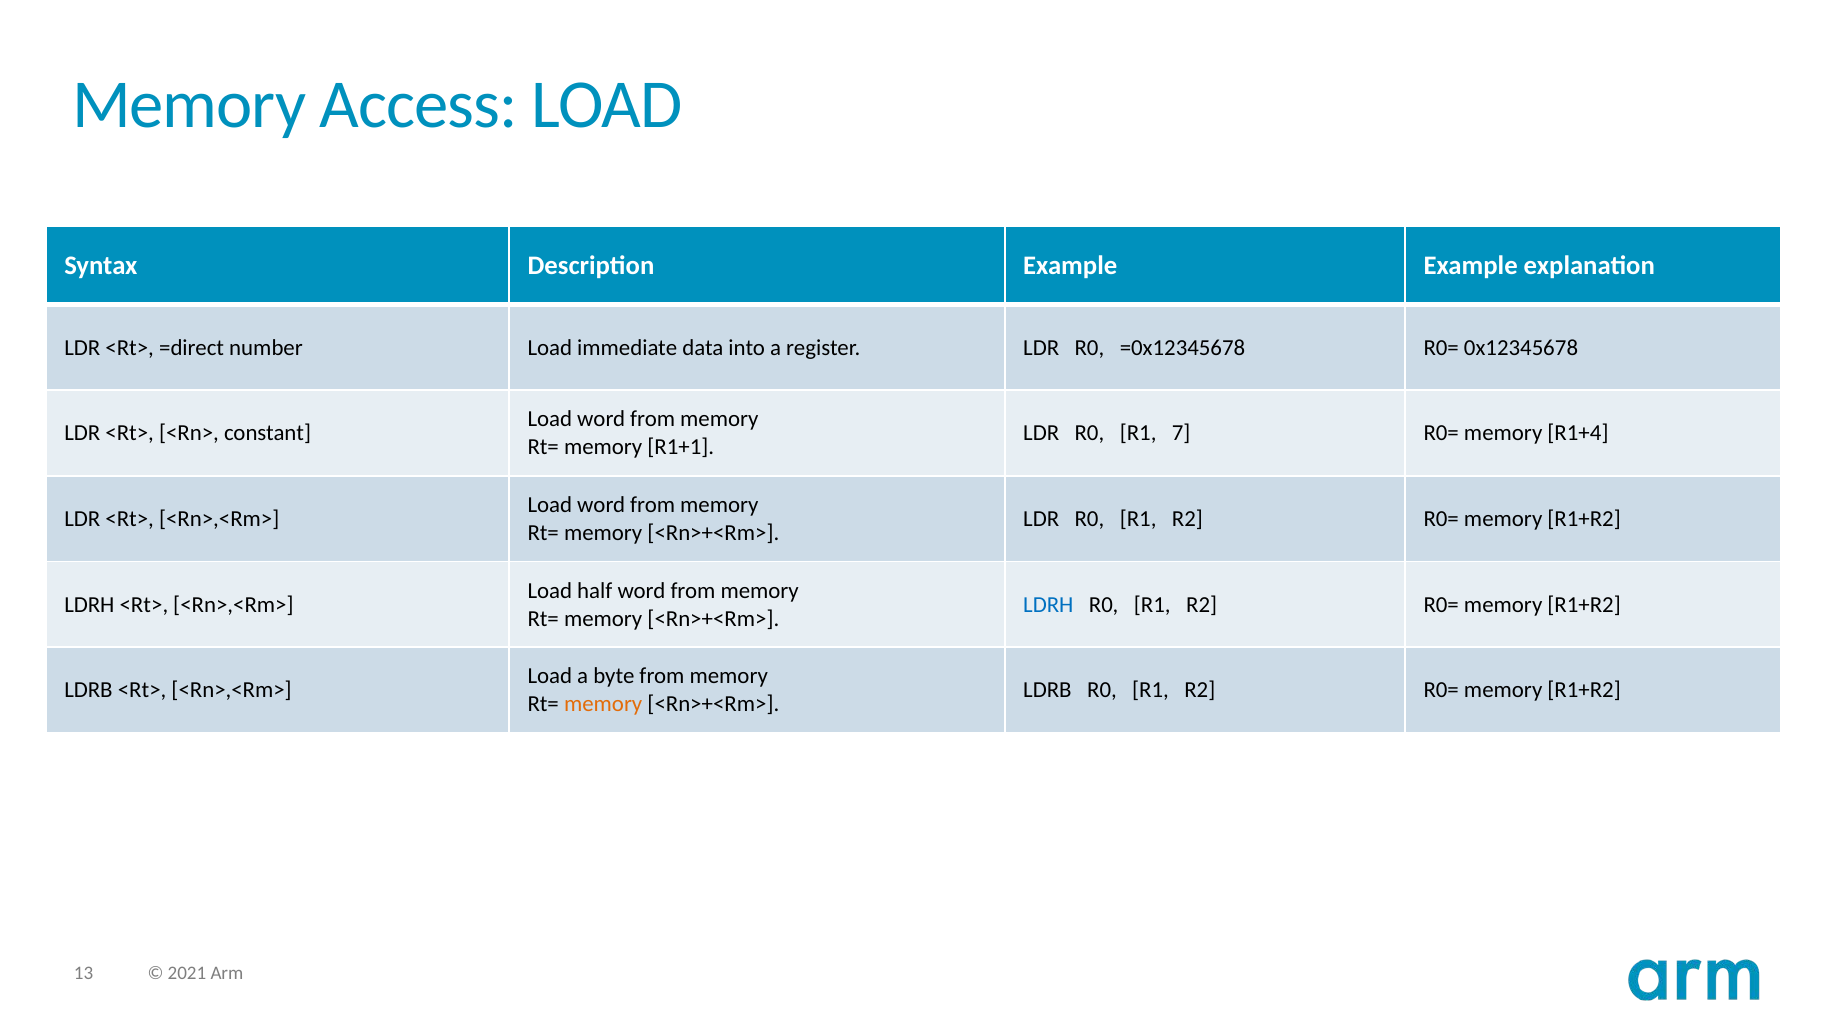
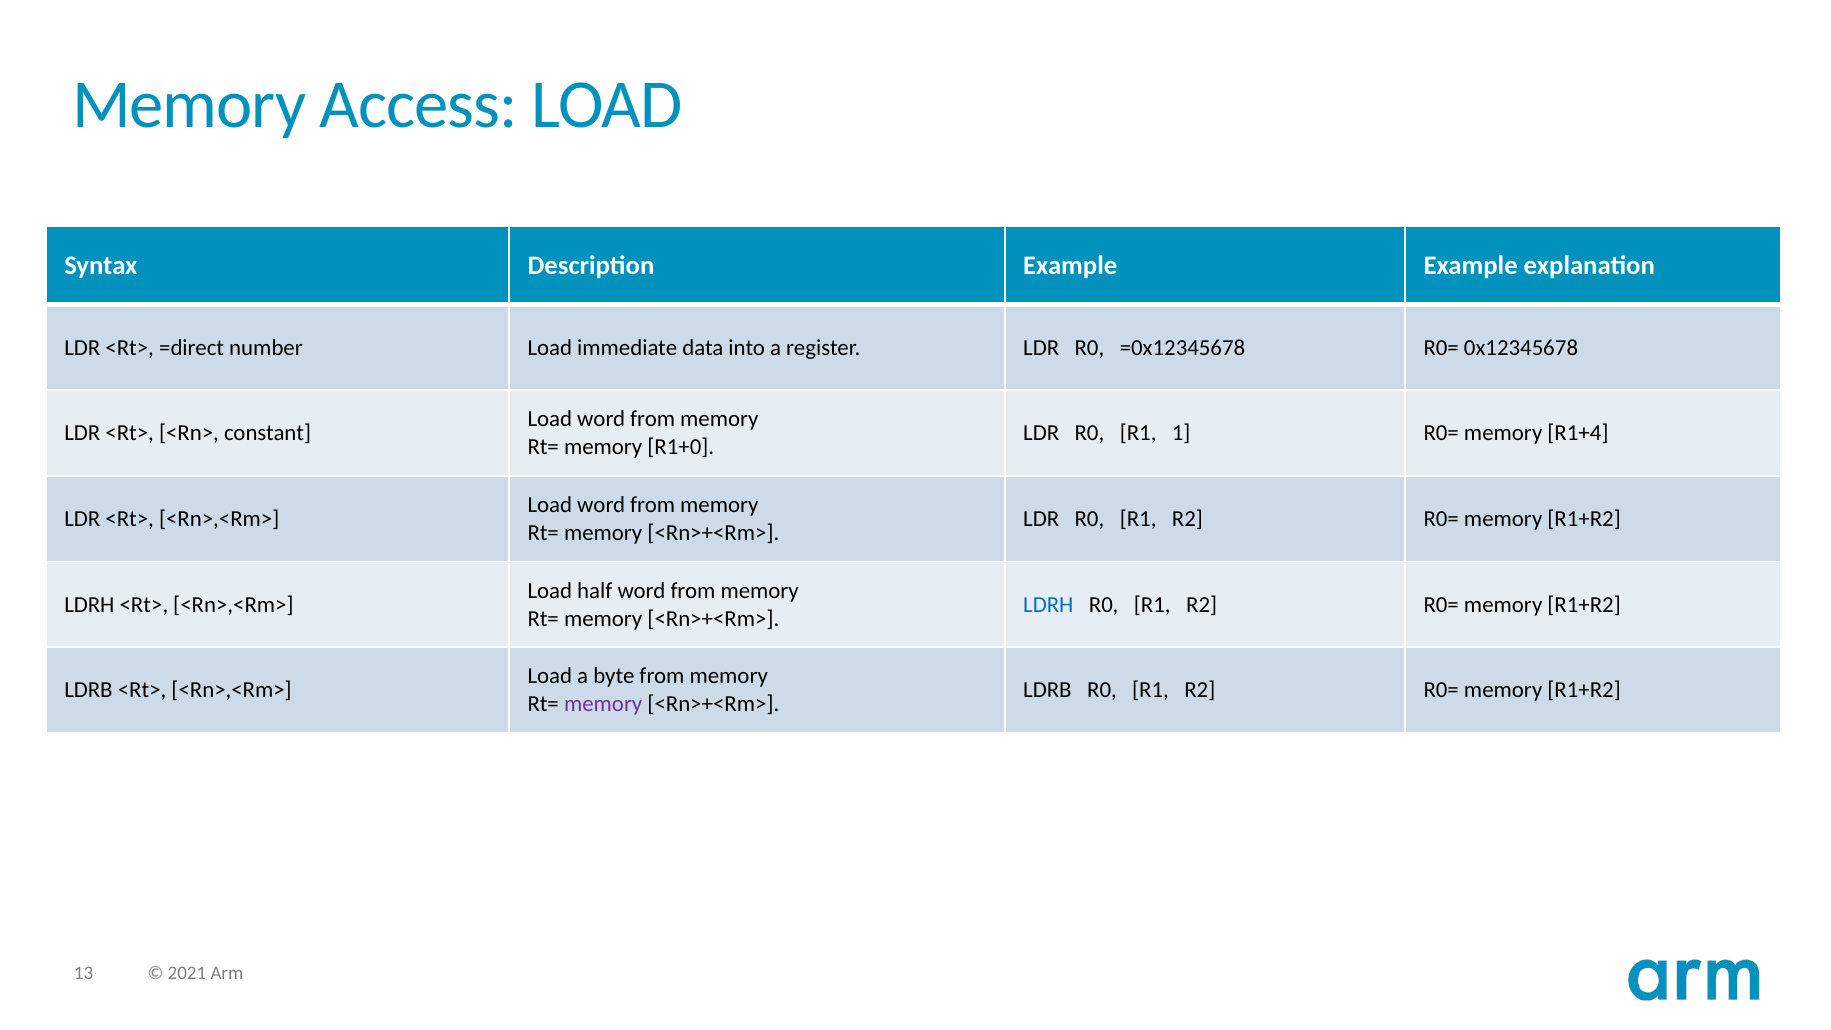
7: 7 -> 1
R1+1: R1+1 -> R1+0
memory at (603, 704) colour: orange -> purple
